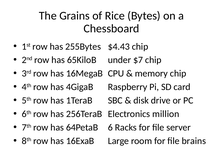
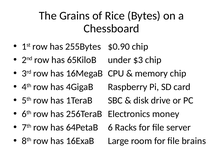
$4.43: $4.43 -> $0.90
$7: $7 -> $3
million: million -> money
